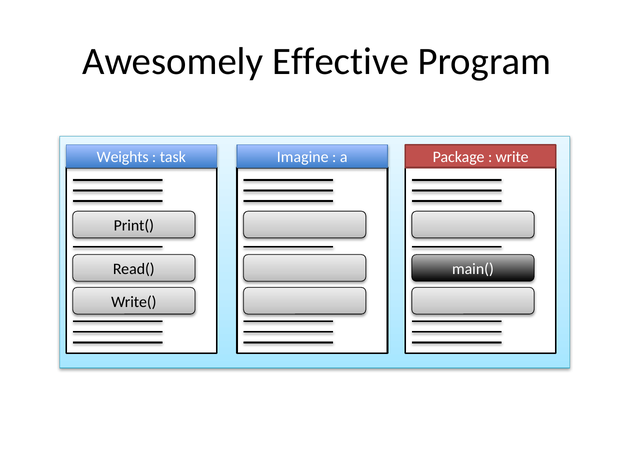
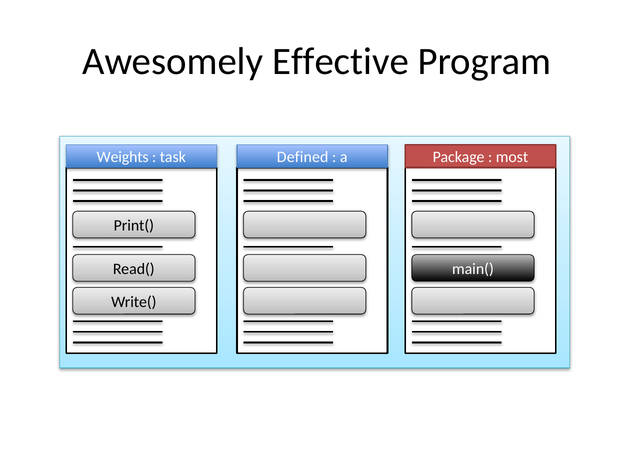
Imagine: Imagine -> Defined
write: write -> most
